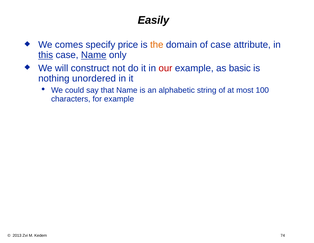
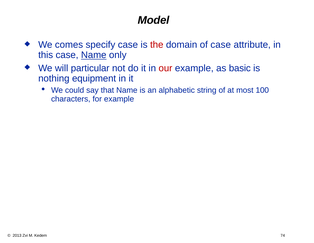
Easily: Easily -> Model
specify price: price -> case
the colour: orange -> red
this underline: present -> none
construct: construct -> particular
unordered: unordered -> equipment
